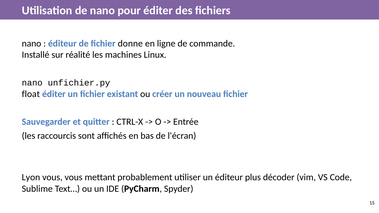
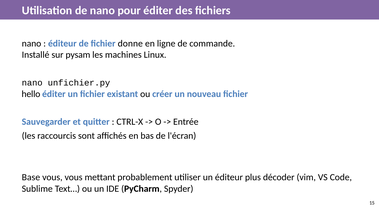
réalité: réalité -> pysam
float: float -> hello
Lyon: Lyon -> Base
